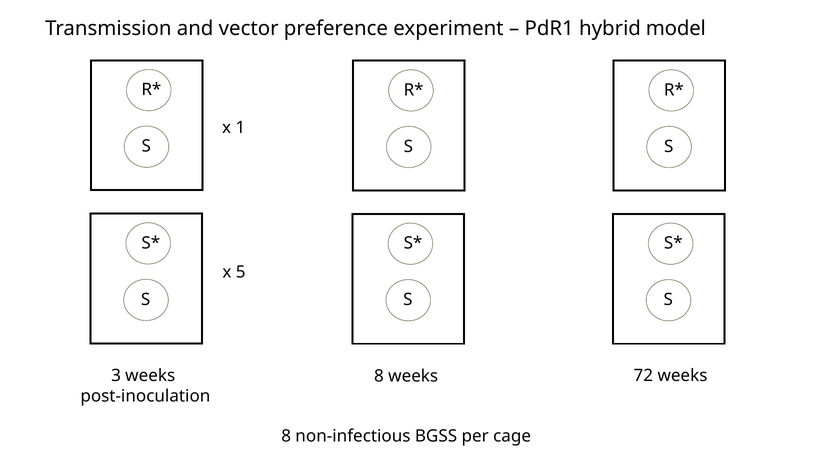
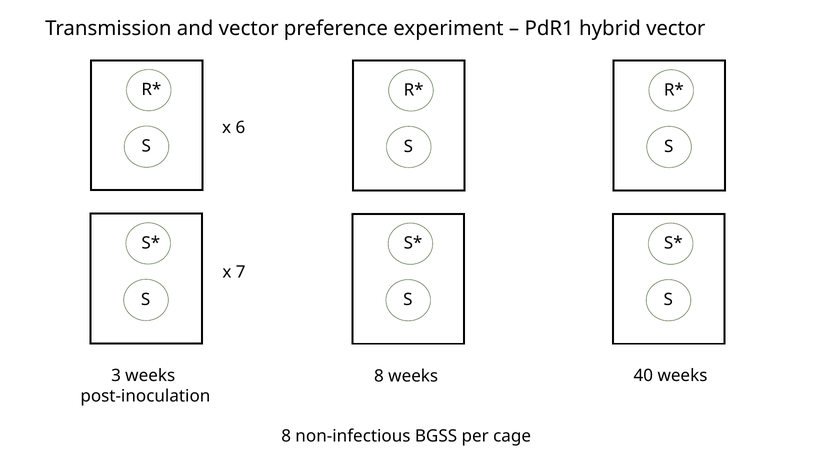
hybrid model: model -> vector
1: 1 -> 6
5: 5 -> 7
72: 72 -> 40
